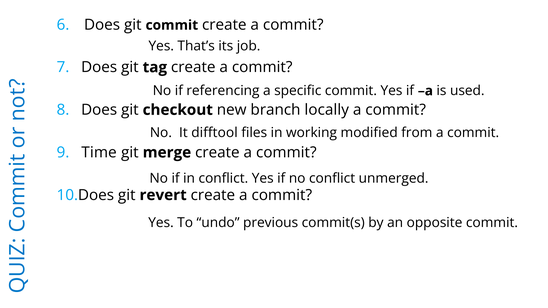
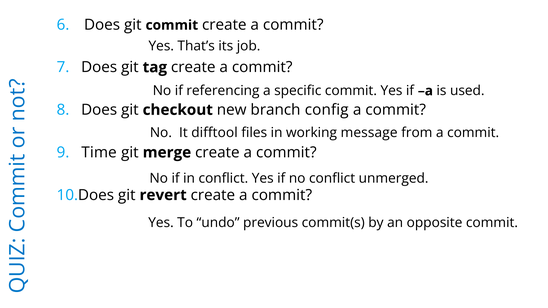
locally: locally -> config
modified: modified -> message
